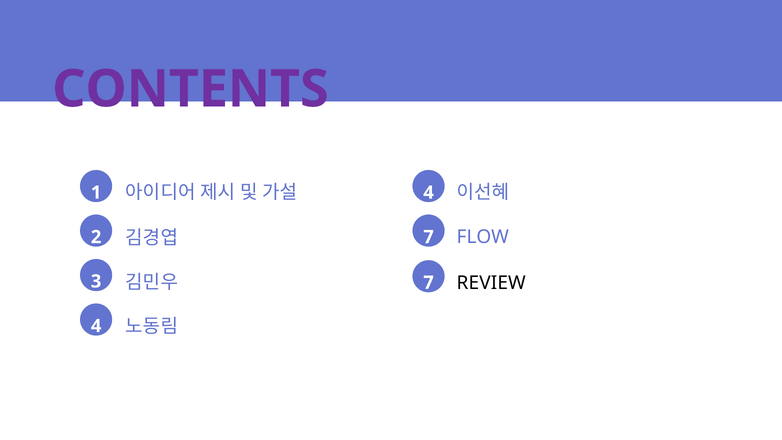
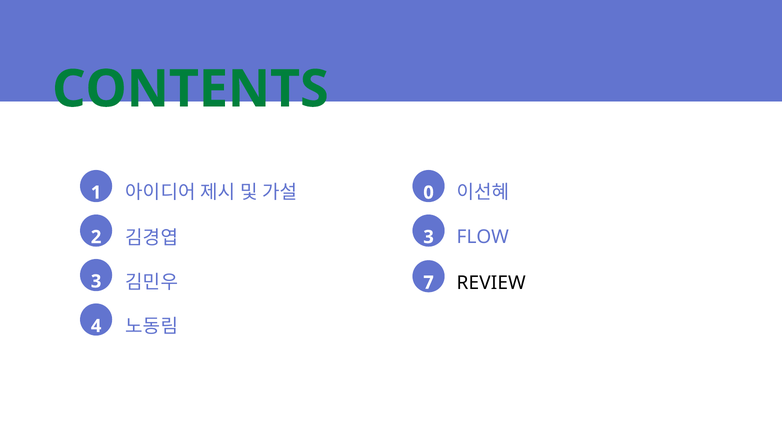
CONTENTS colour: purple -> green
1 4: 4 -> 0
2 7: 7 -> 3
